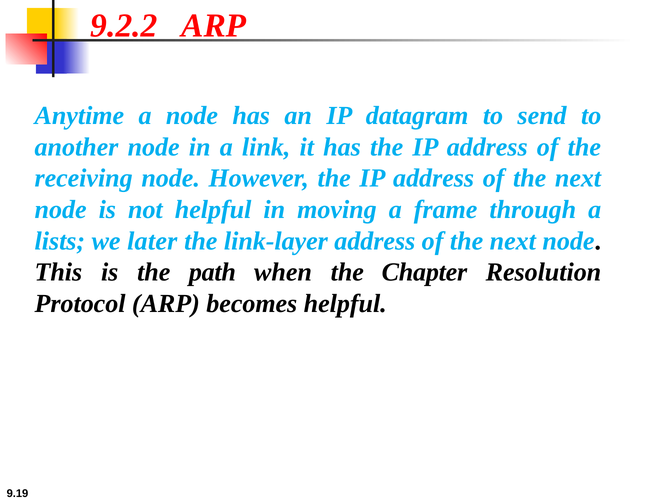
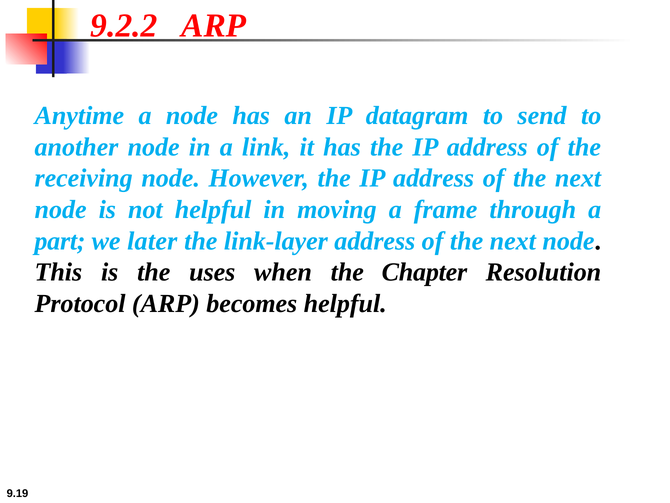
lists: lists -> part
path: path -> uses
